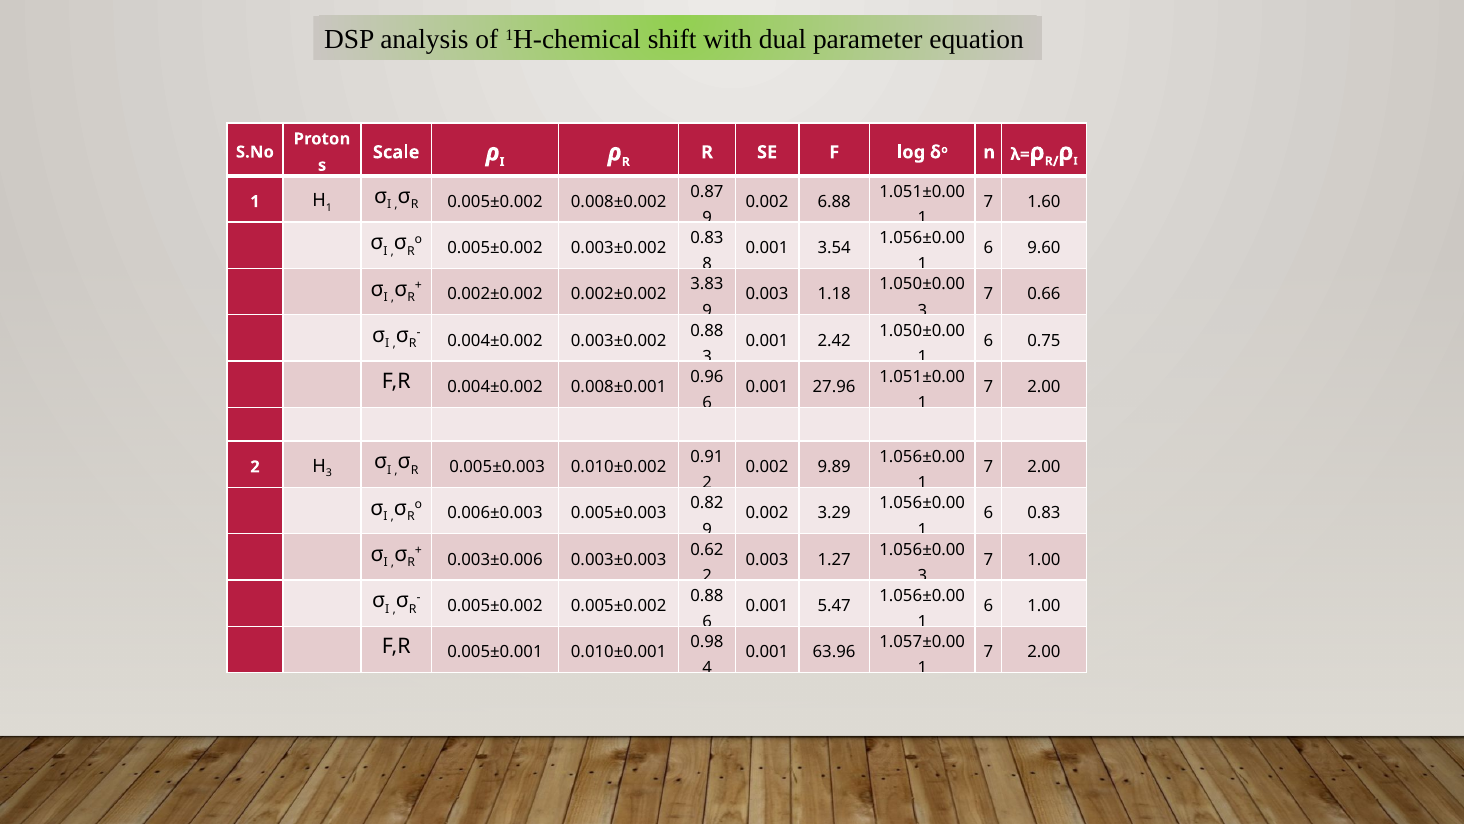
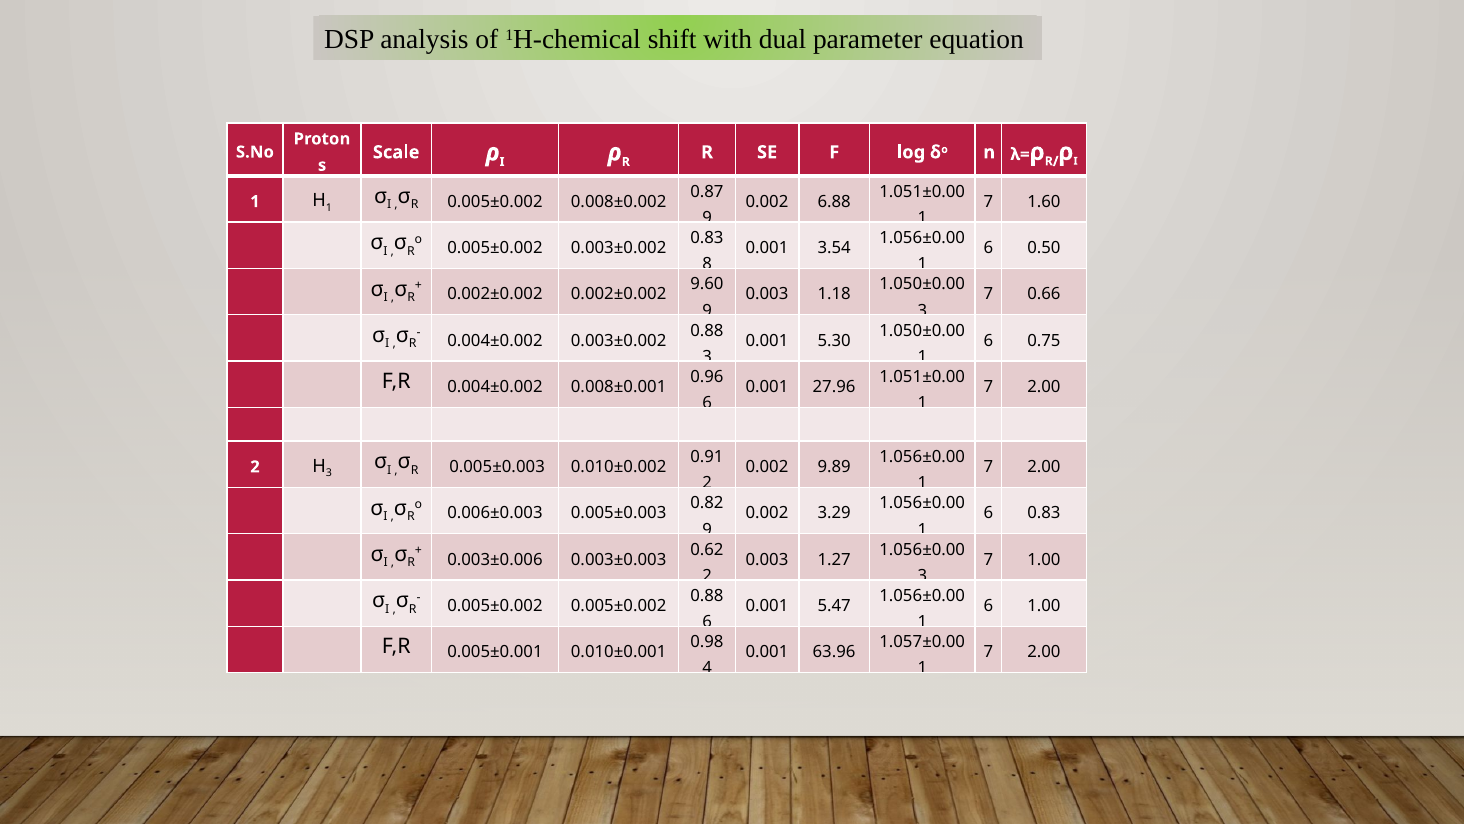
9.60: 9.60 -> 0.50
3.83: 3.83 -> 9.60
2.42: 2.42 -> 5.30
